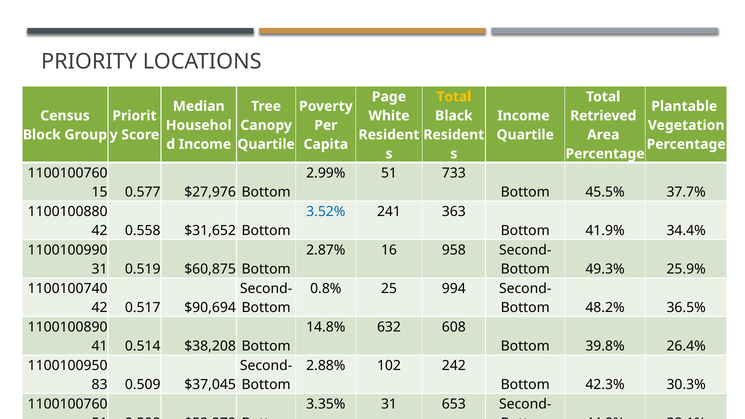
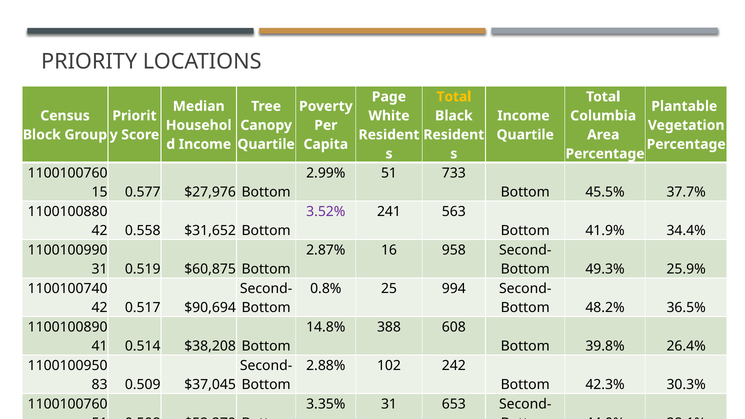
Retrieved: Retrieved -> Columbia
3.52% colour: blue -> purple
363: 363 -> 563
632: 632 -> 388
